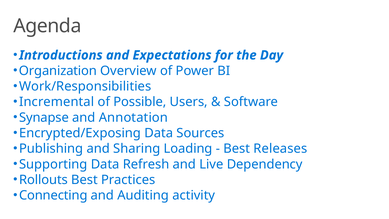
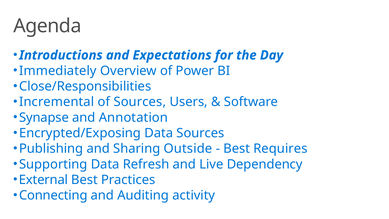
Organization: Organization -> Immediately
Work/Responsibilities: Work/Responsibilities -> Close/Responsibilities
of Possible: Possible -> Sources
Loading: Loading -> Outside
Releases: Releases -> Requires
Rollouts: Rollouts -> External
